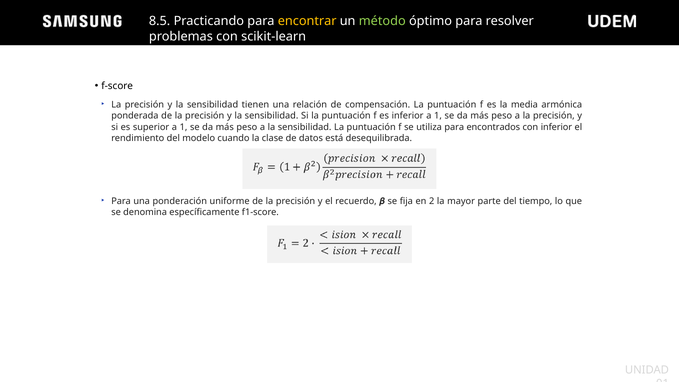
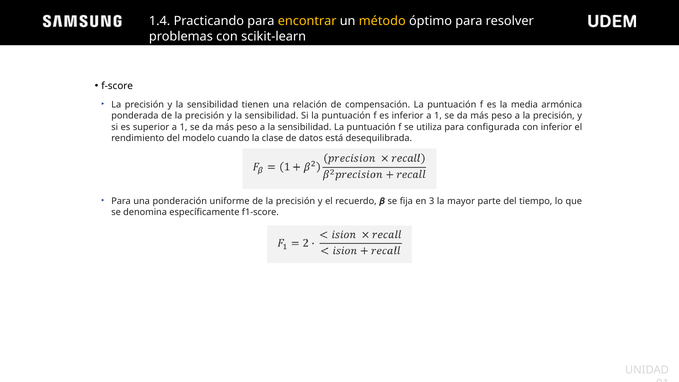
8.5: 8.5 -> 1.4
método colour: light green -> yellow
encontrados: encontrados -> configurada
2: 2 -> 3
